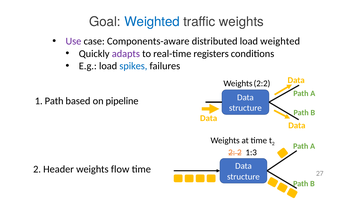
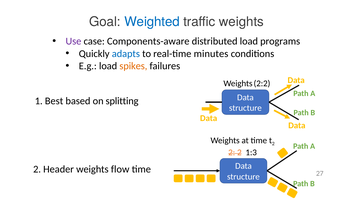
load weighted: weighted -> programs
adapts colour: purple -> blue
registers: registers -> minutes
spikes colour: blue -> orange
1 Path: Path -> Best
pipeline: pipeline -> splitting
